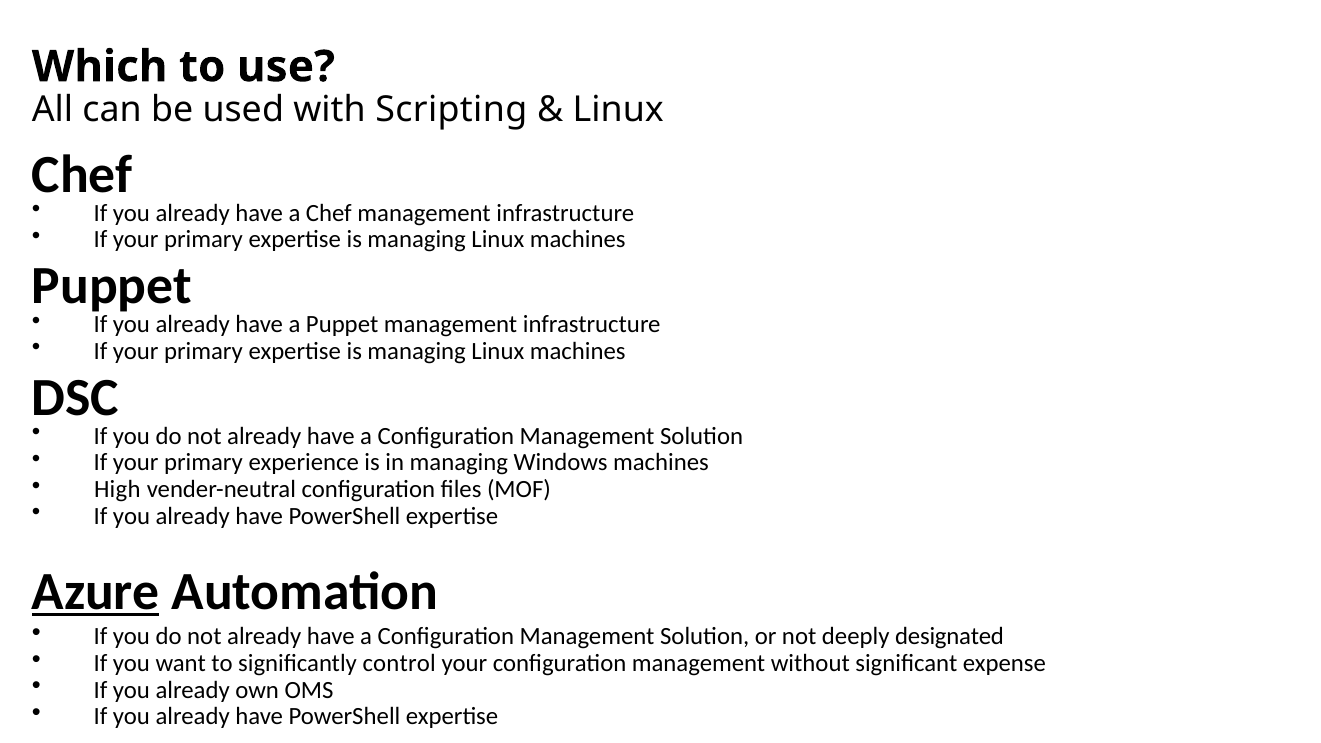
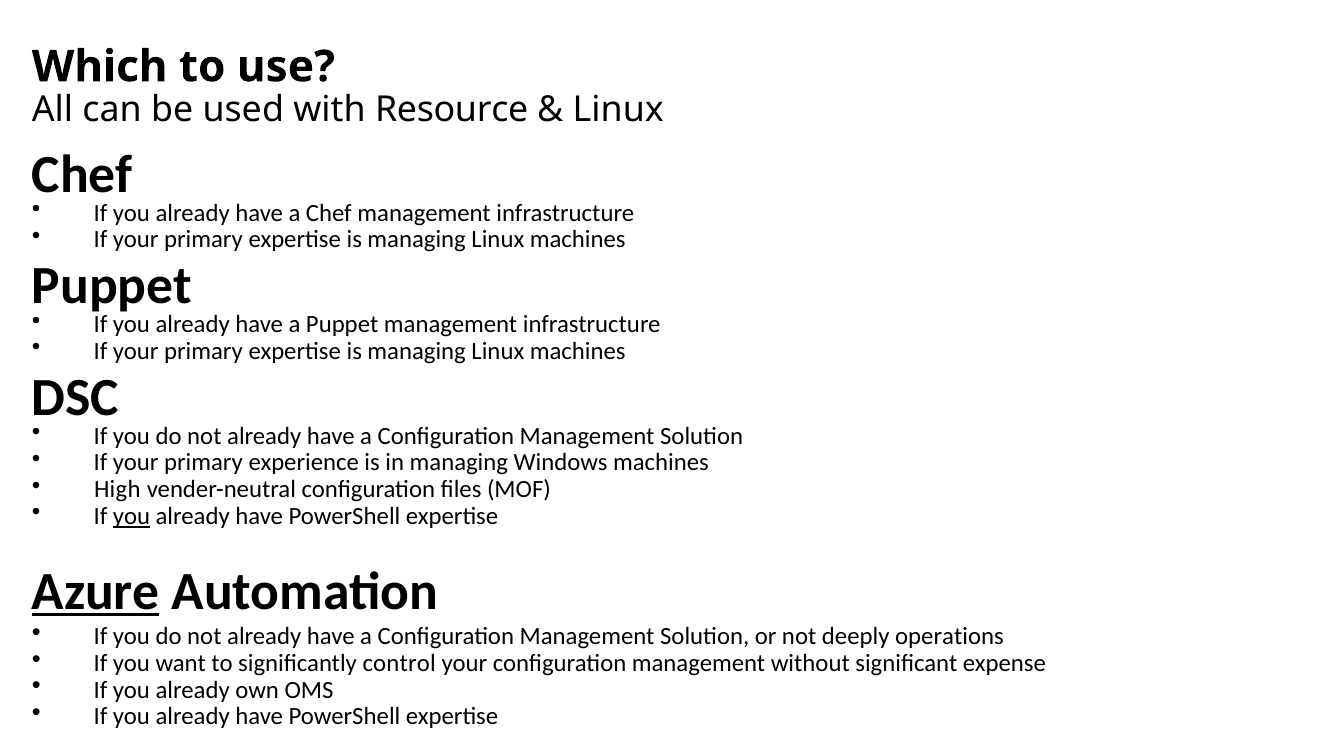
Scripting: Scripting -> Resource
you at (131, 516) underline: none -> present
designated: designated -> operations
